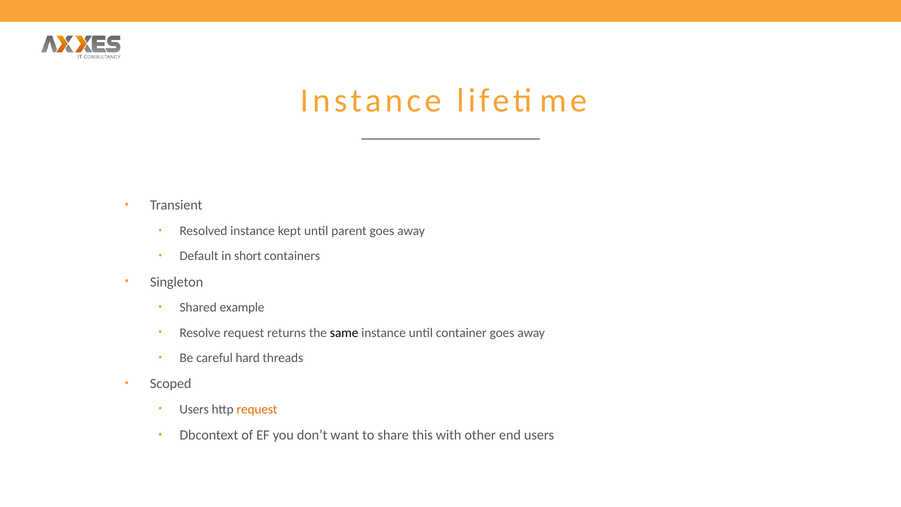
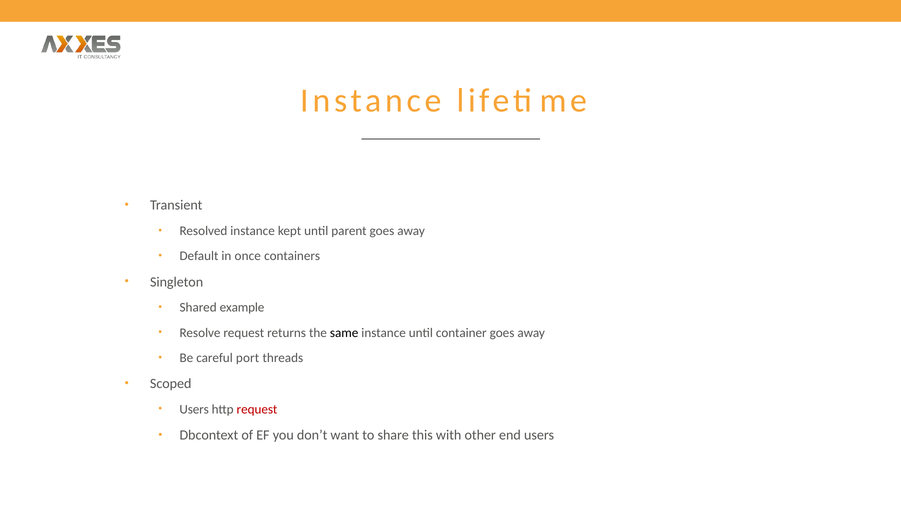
short: short -> once
hard: hard -> port
request at (257, 409) colour: orange -> red
